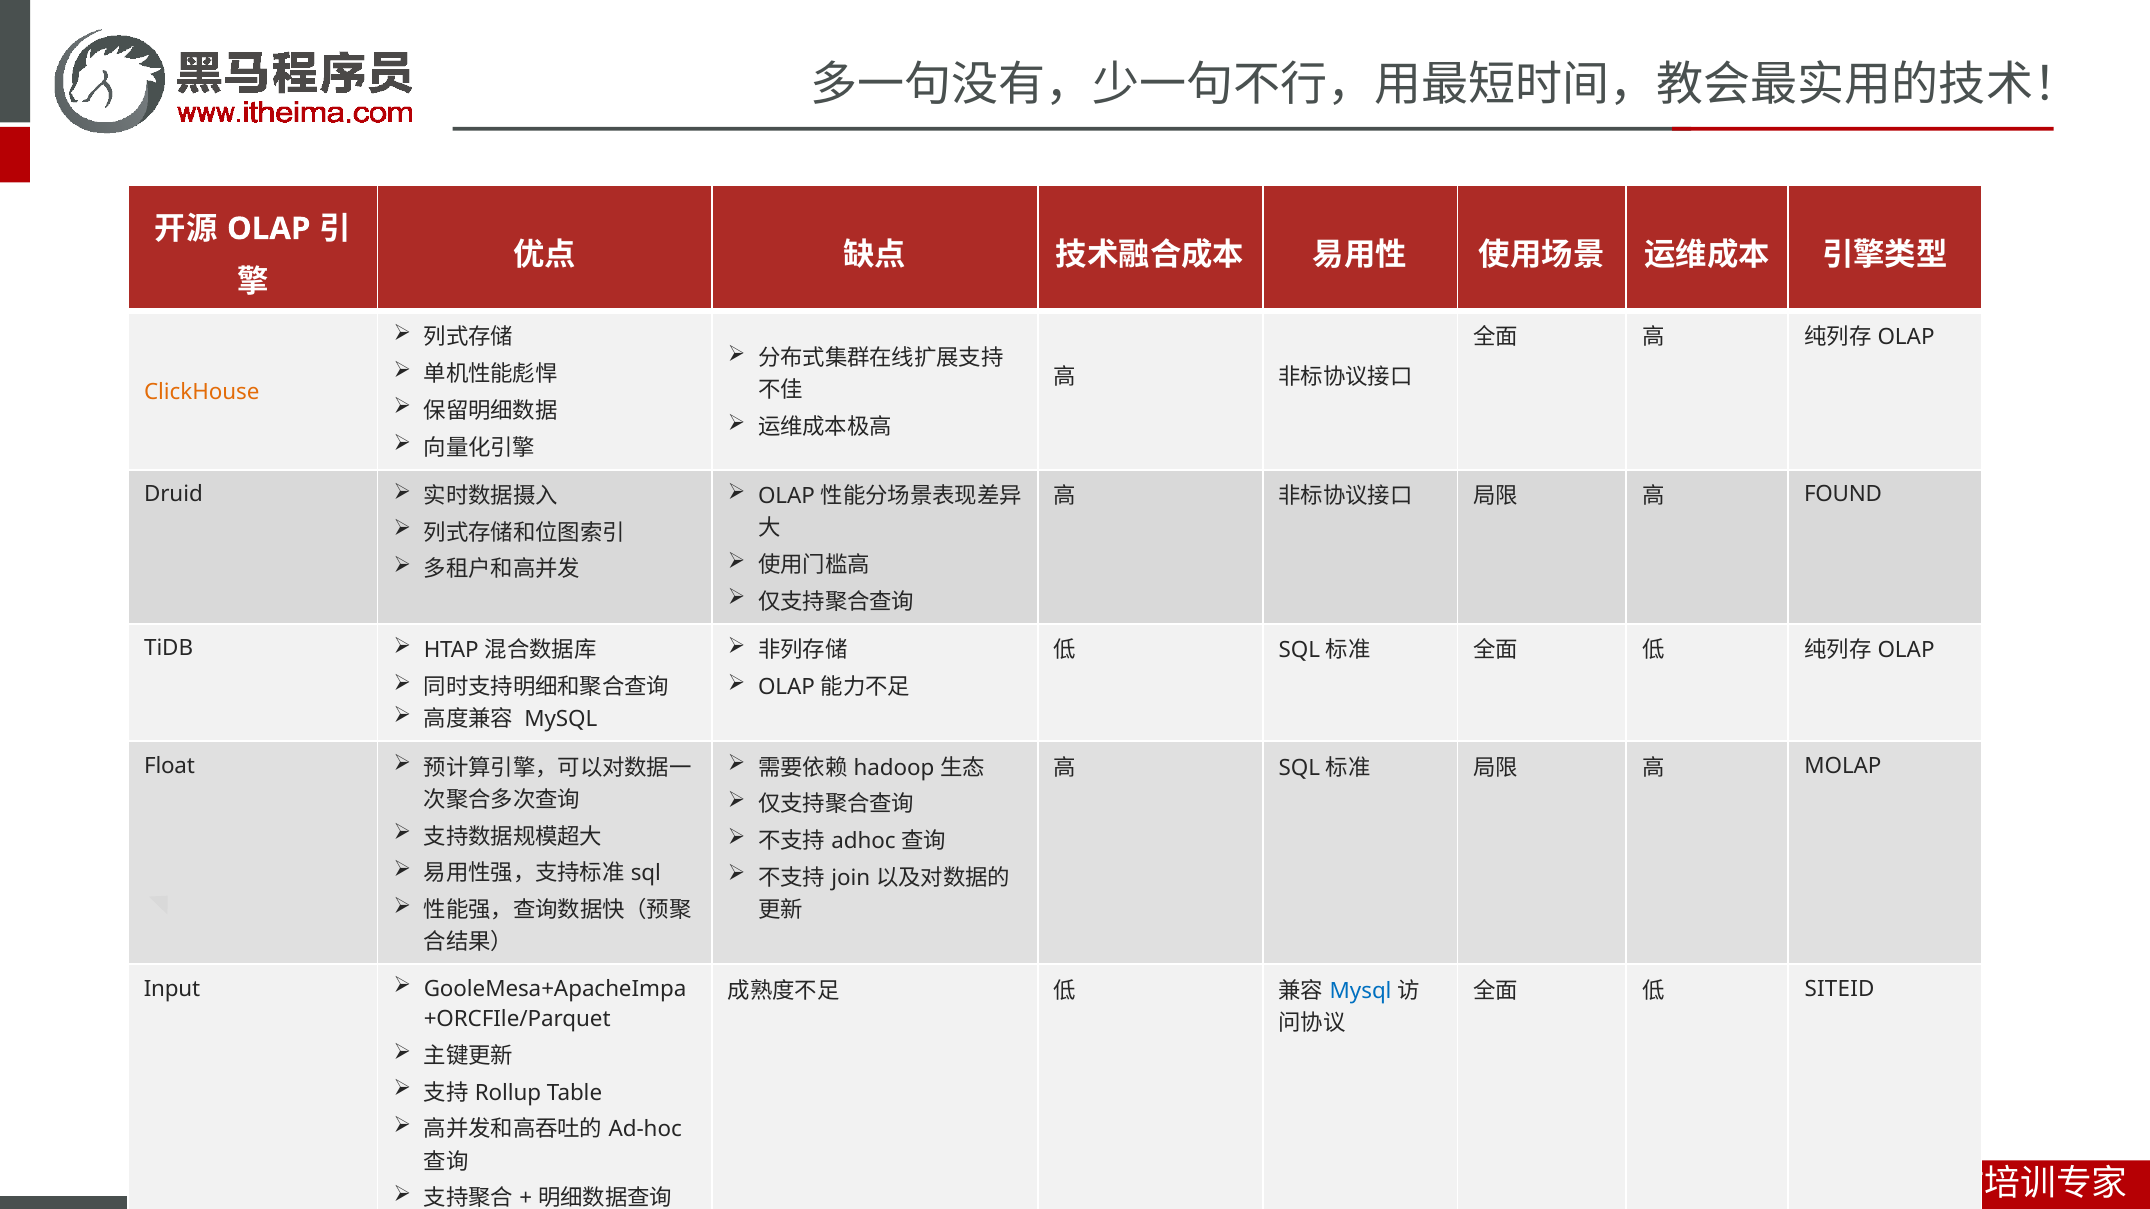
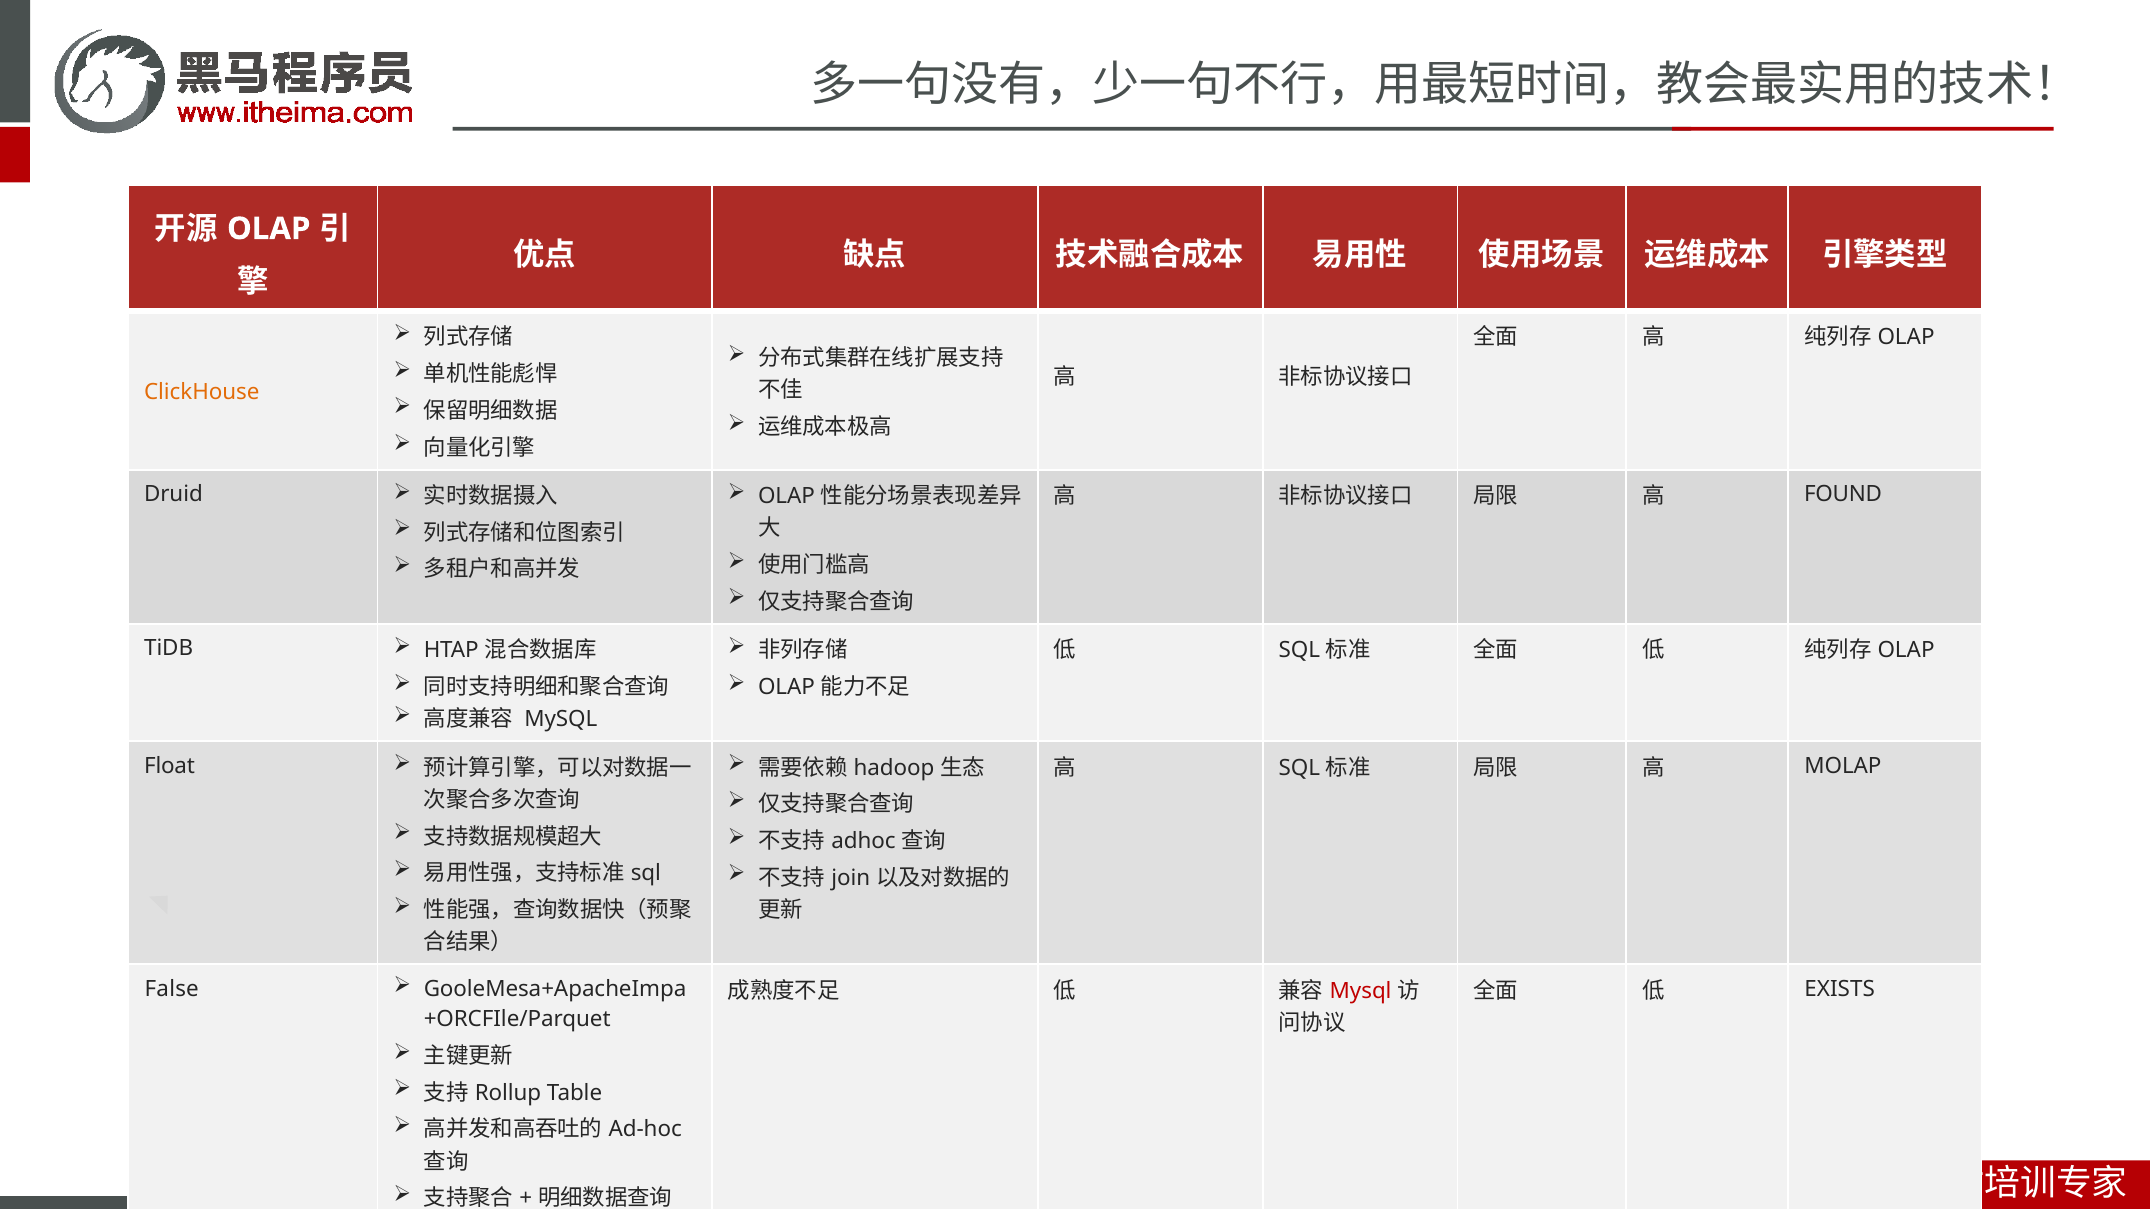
Mysql at (1361, 991) colour: blue -> red
SITEID: SITEID -> EXISTS
Input: Input -> False
